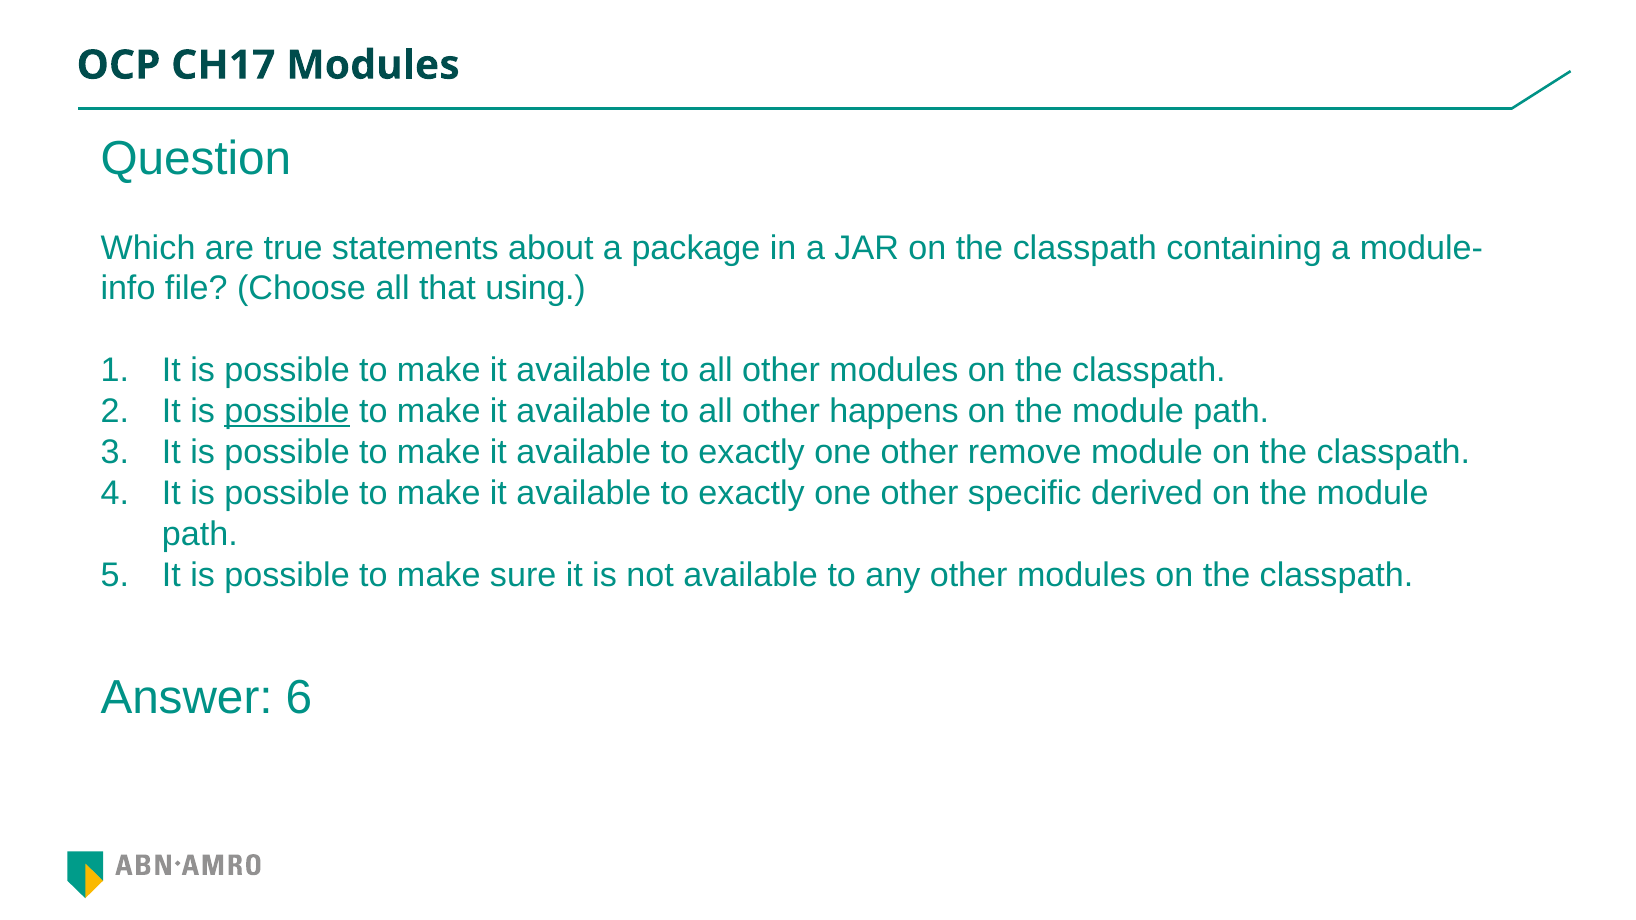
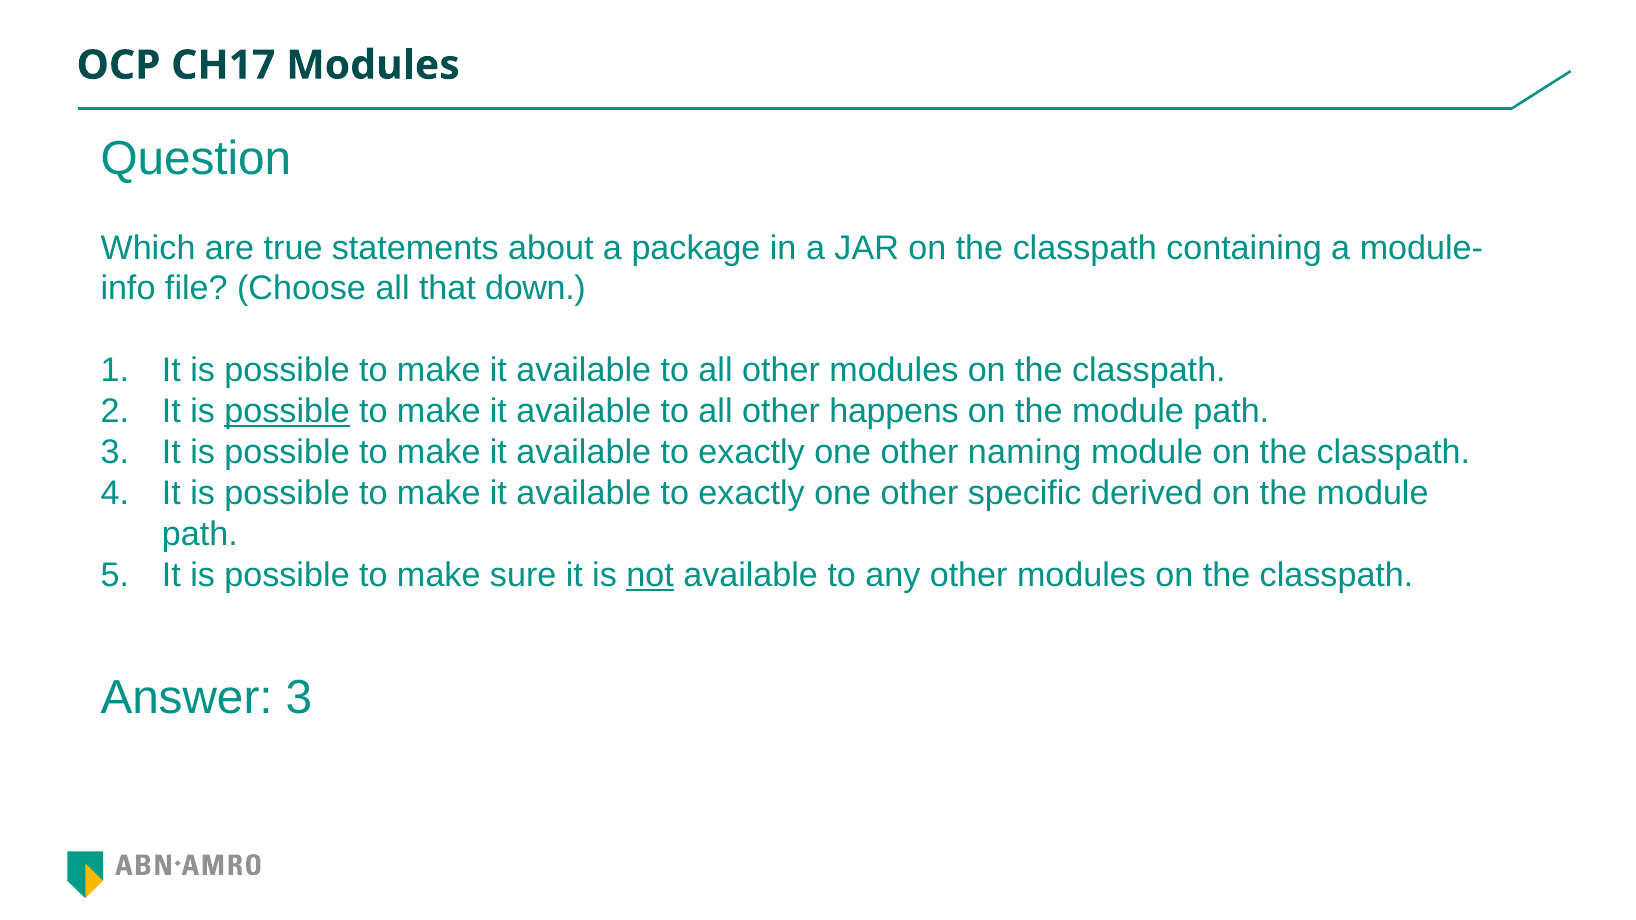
using: using -> down
remove: remove -> naming
not underline: none -> present
Answer 6: 6 -> 3
